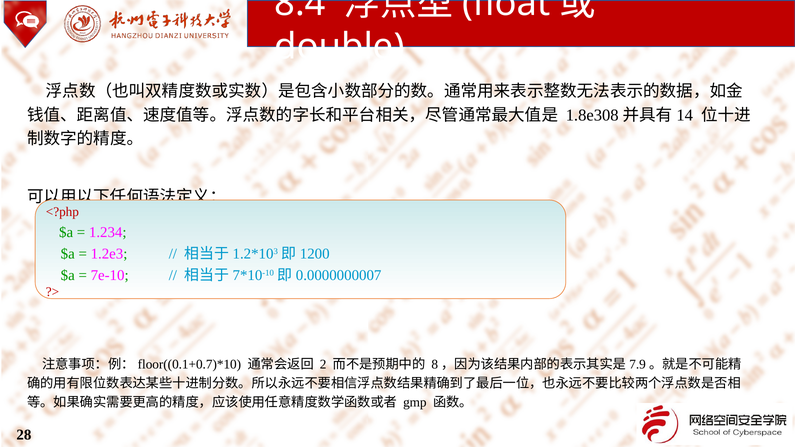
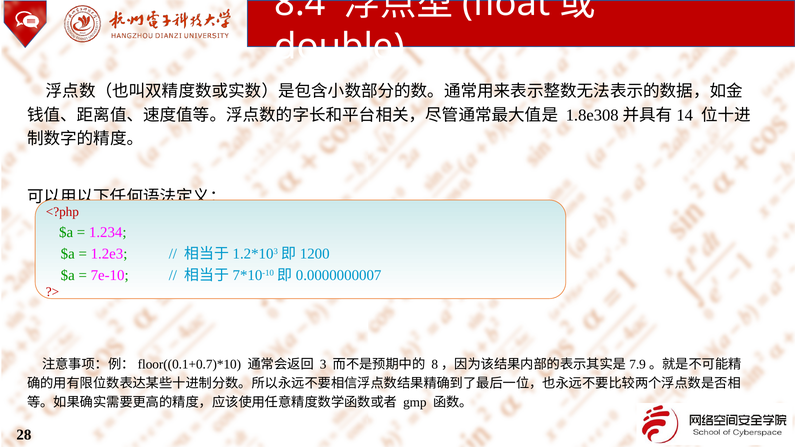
2: 2 -> 3
